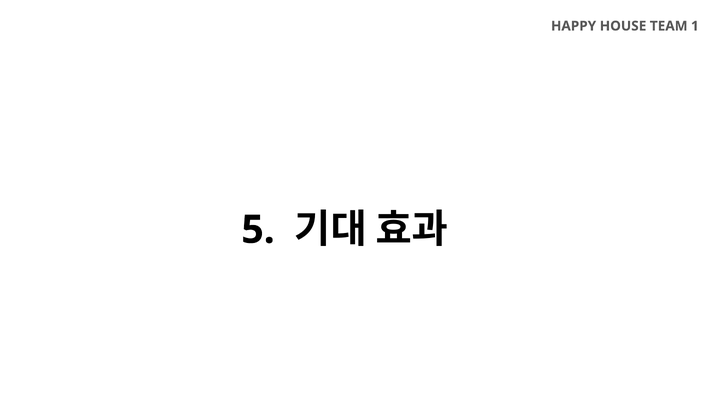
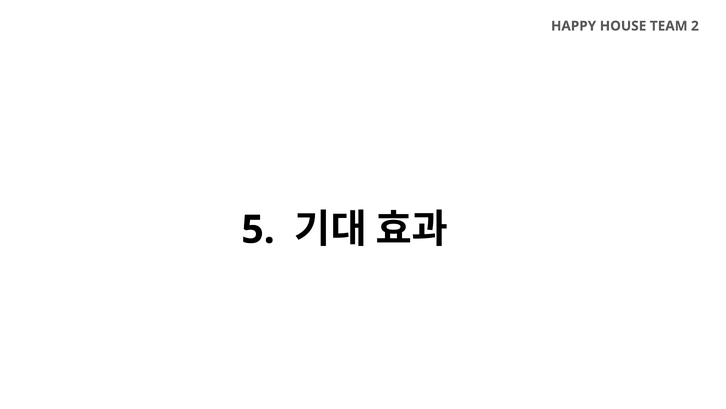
1: 1 -> 2
